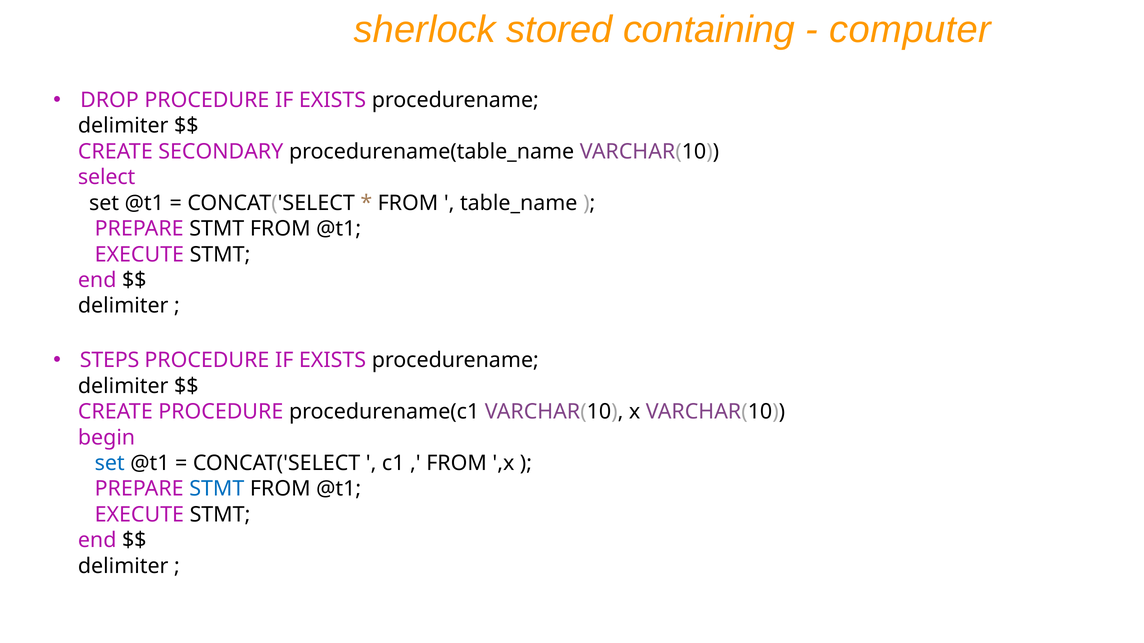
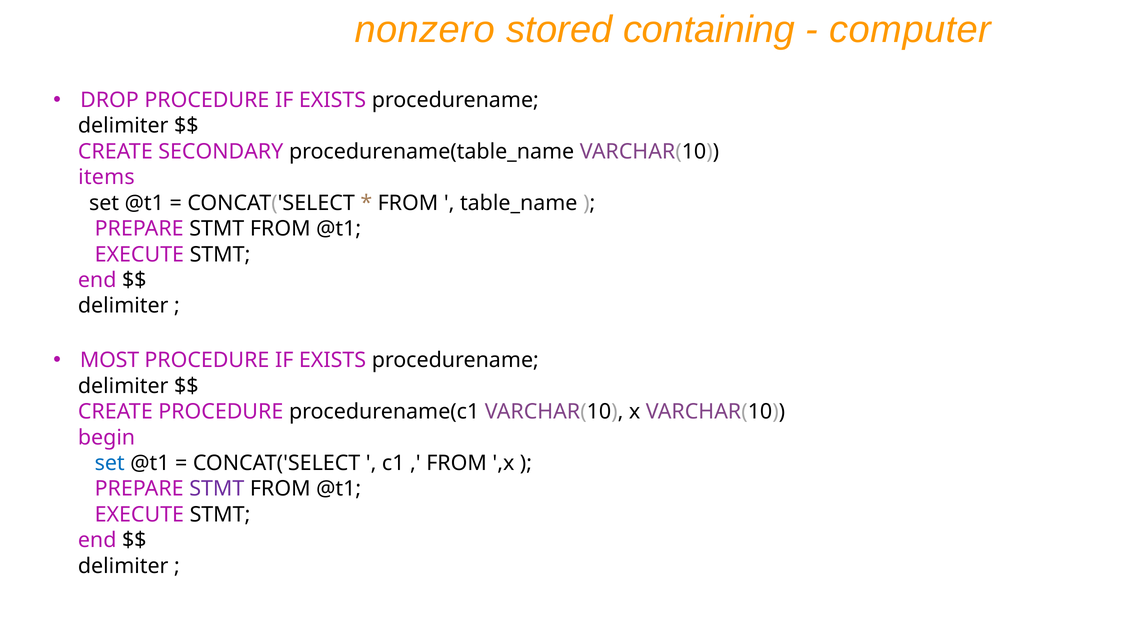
sherlock: sherlock -> nonzero
select: select -> items
STEPS: STEPS -> MOST
STMT at (217, 489) colour: blue -> purple
